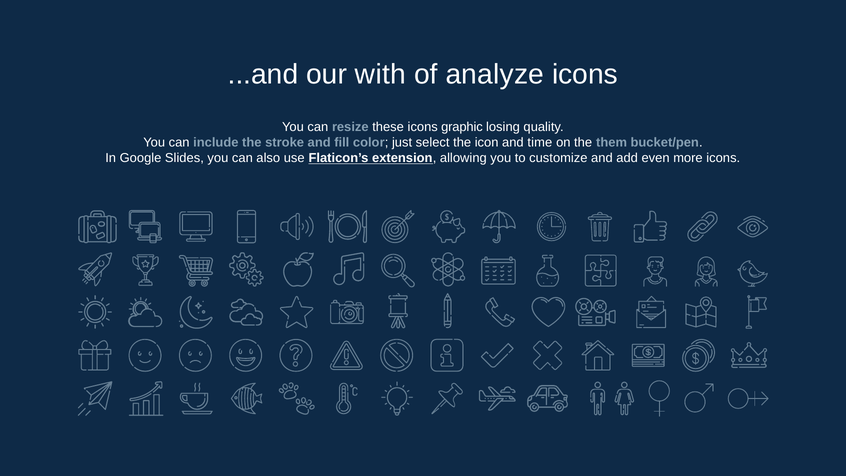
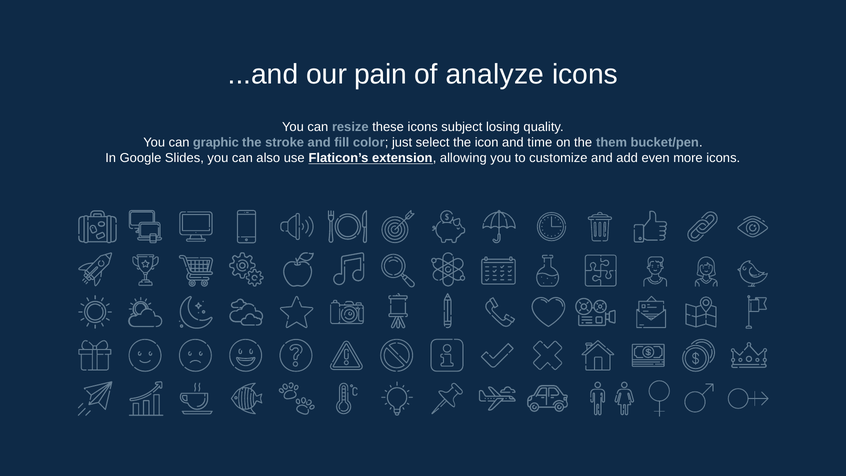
with: with -> pain
graphic: graphic -> subject
include: include -> graphic
